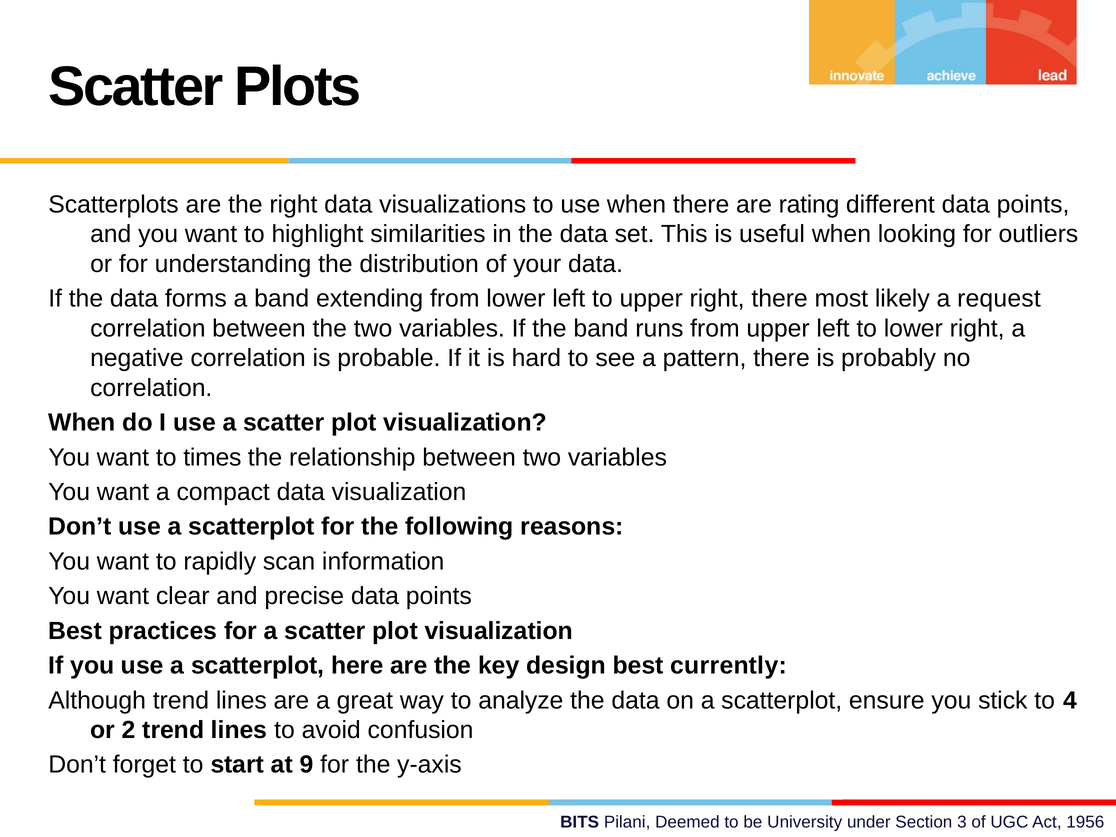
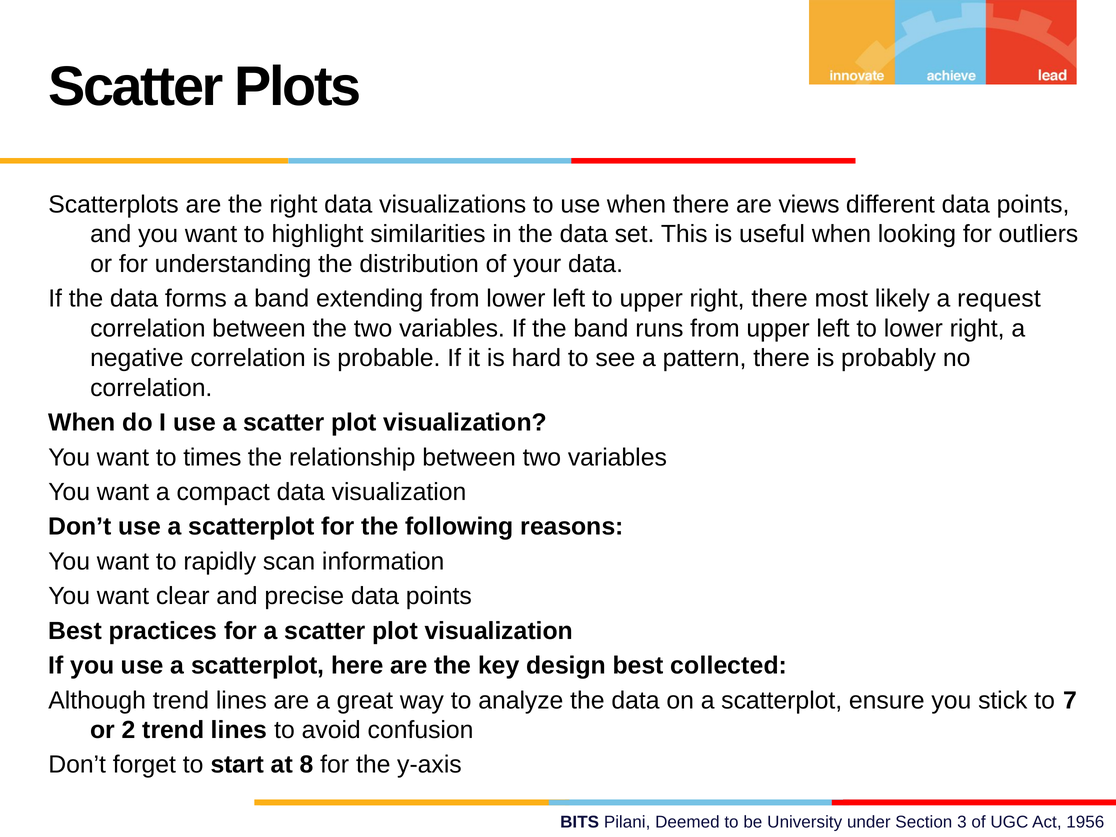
rating: rating -> views
currently: currently -> collected
4: 4 -> 7
9: 9 -> 8
